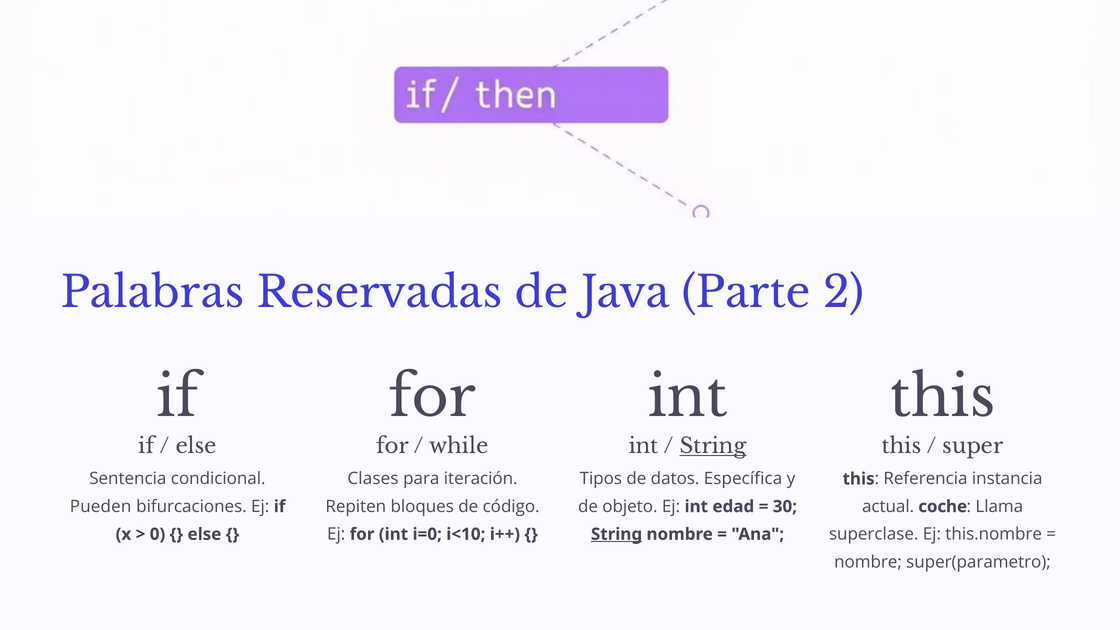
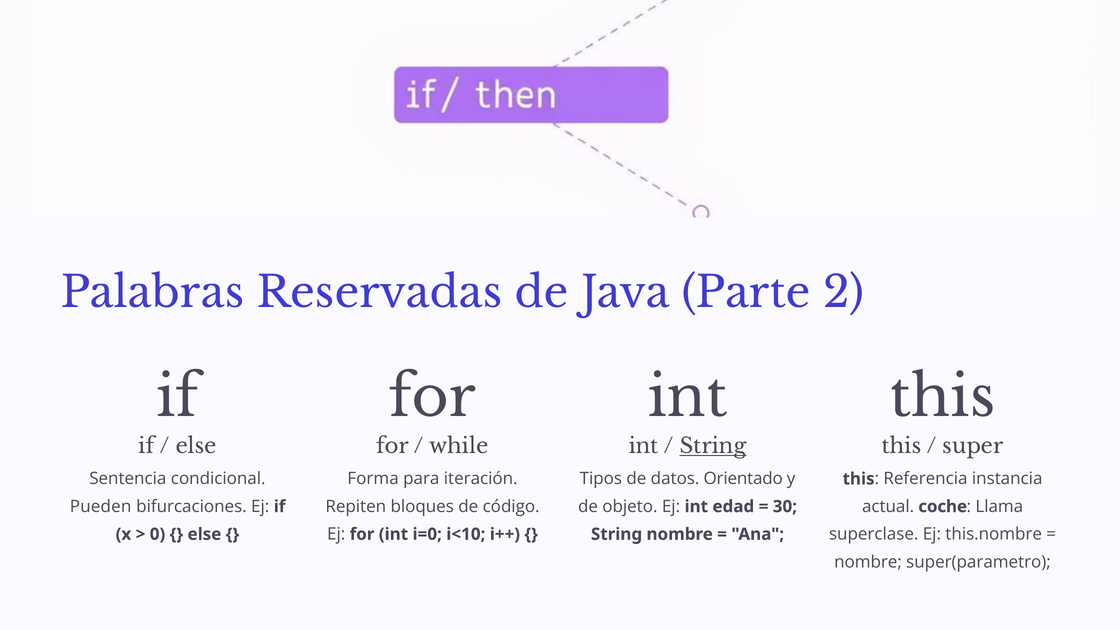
Clases: Clases -> Forma
Específica: Específica -> Orientado
String at (617, 534) underline: present -> none
